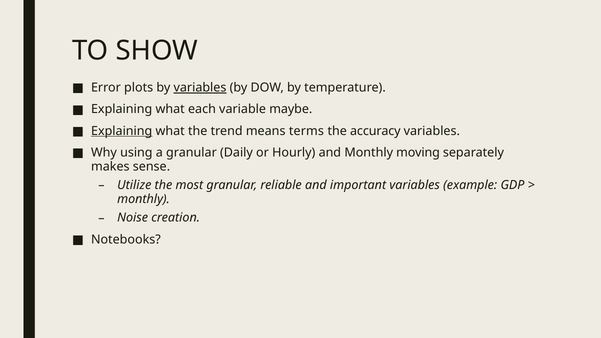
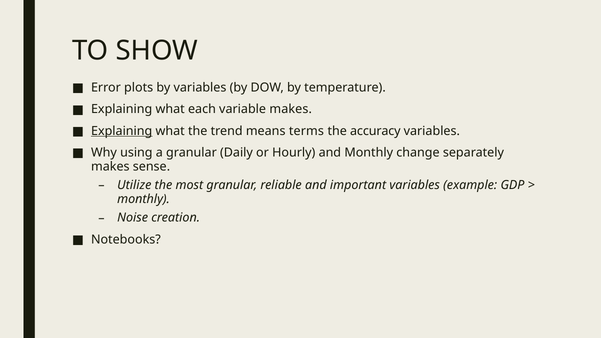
variables at (200, 88) underline: present -> none
variable maybe: maybe -> makes
moving: moving -> change
